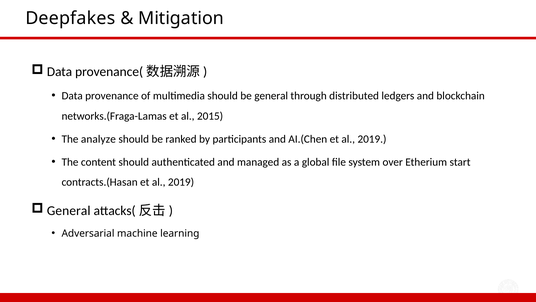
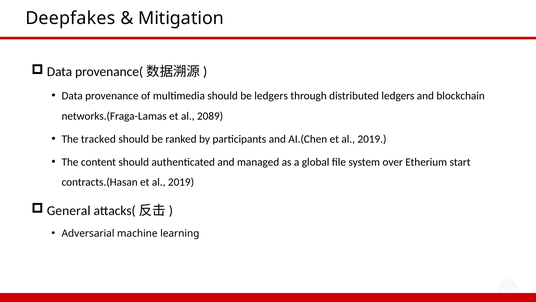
be general: general -> ledgers
2015: 2015 -> 2089
analyze: analyze -> tracked
